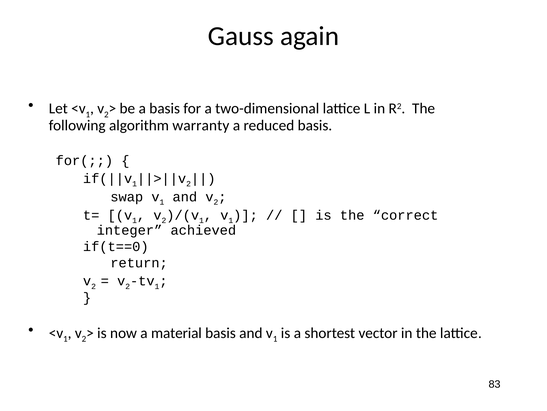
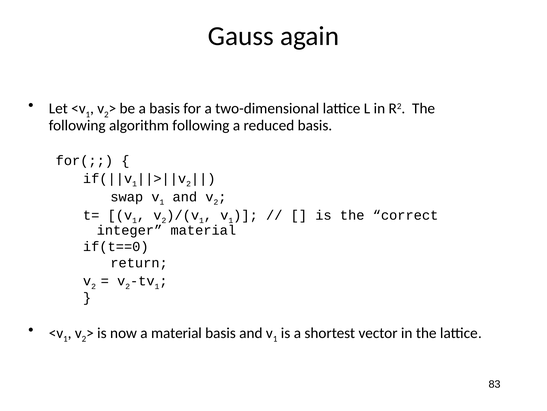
algorithm warranty: warranty -> following
integer achieved: achieved -> material
